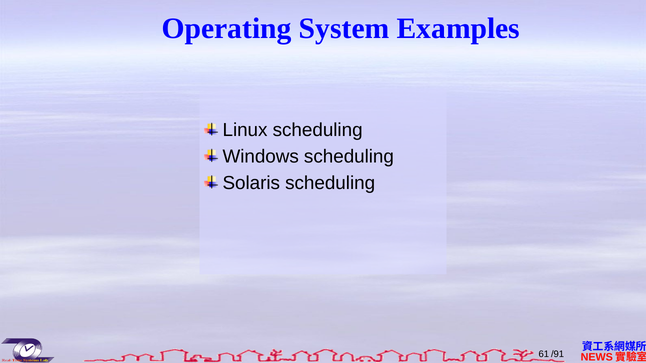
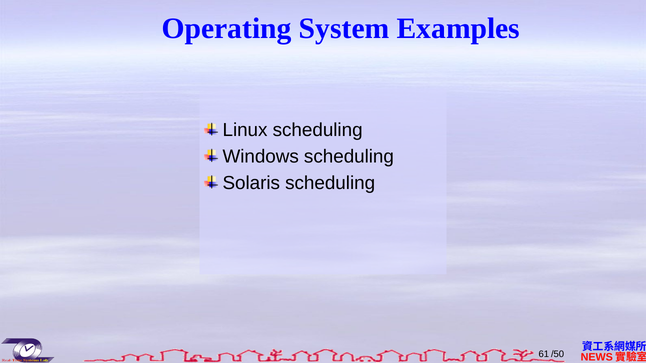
/91: /91 -> /50
